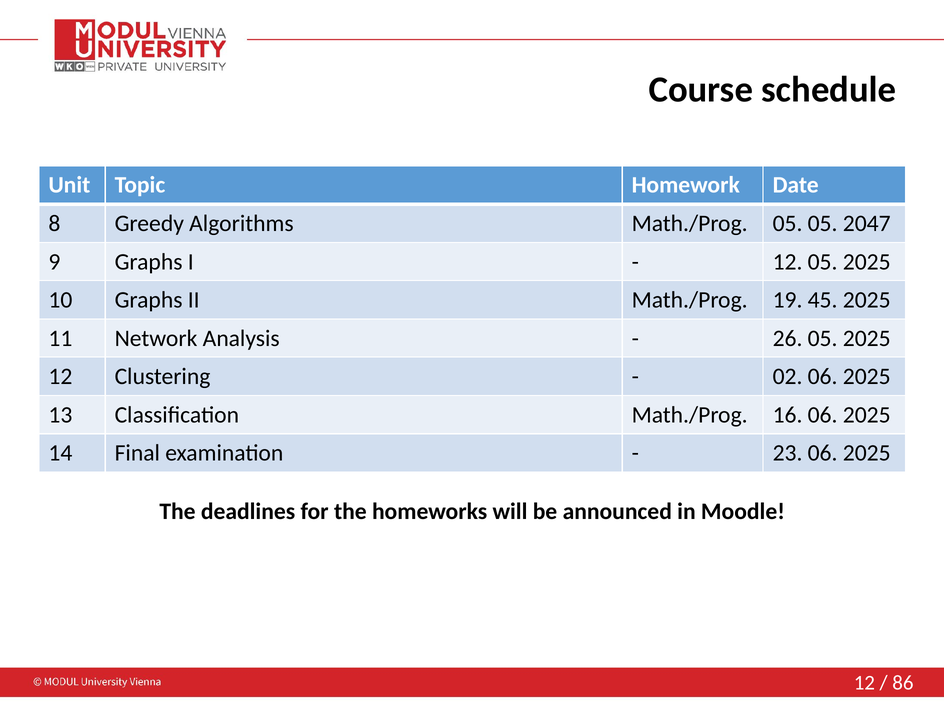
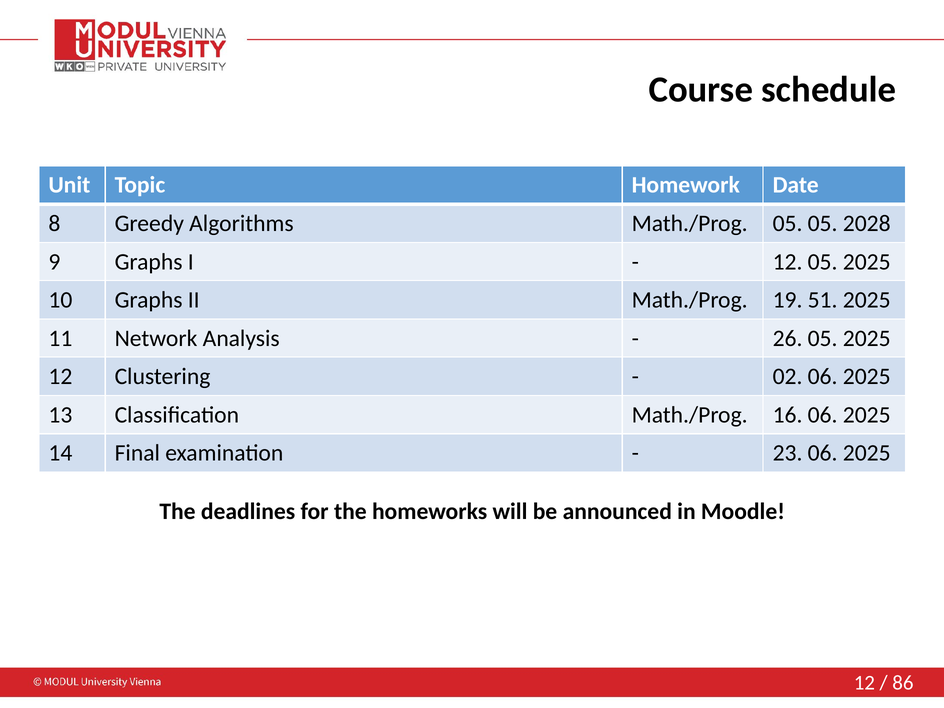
2047: 2047 -> 2028
45: 45 -> 51
